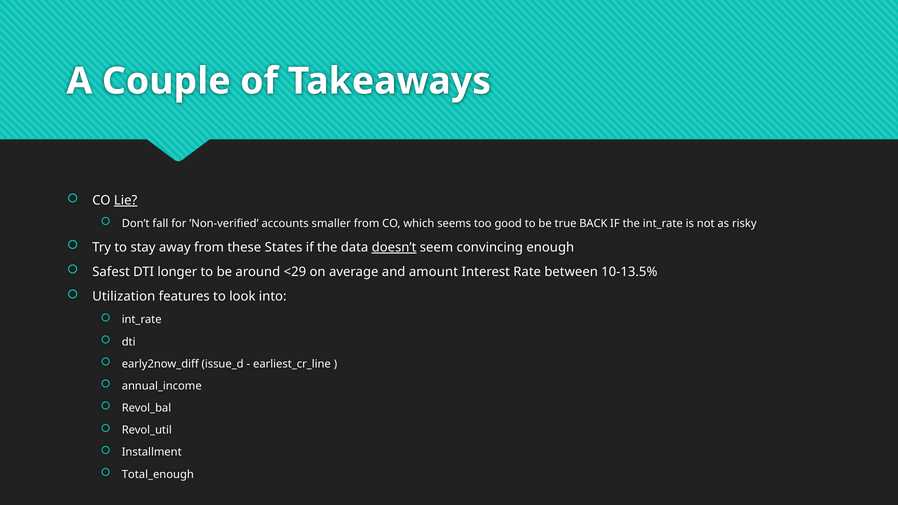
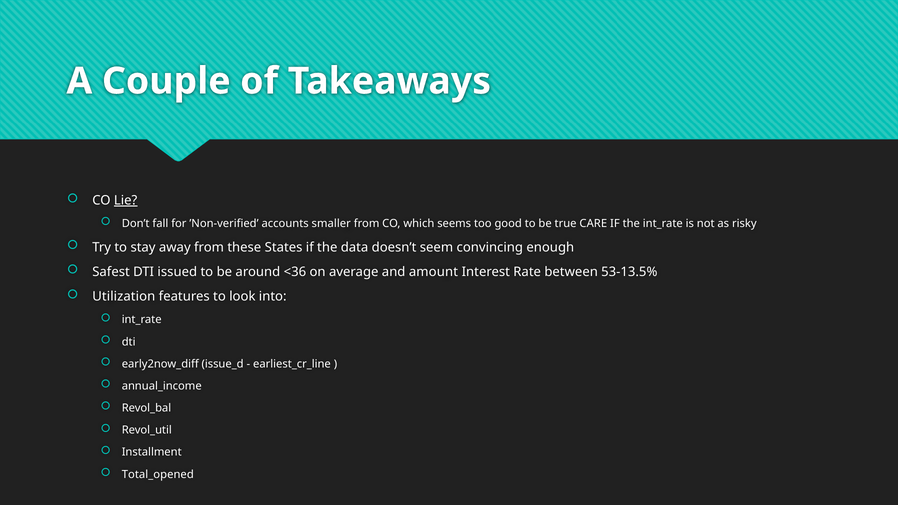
BACK: BACK -> CARE
doesn’t underline: present -> none
longer: longer -> issued
<29: <29 -> <36
10-13.5%: 10-13.5% -> 53-13.5%
Total_enough: Total_enough -> Total_opened
